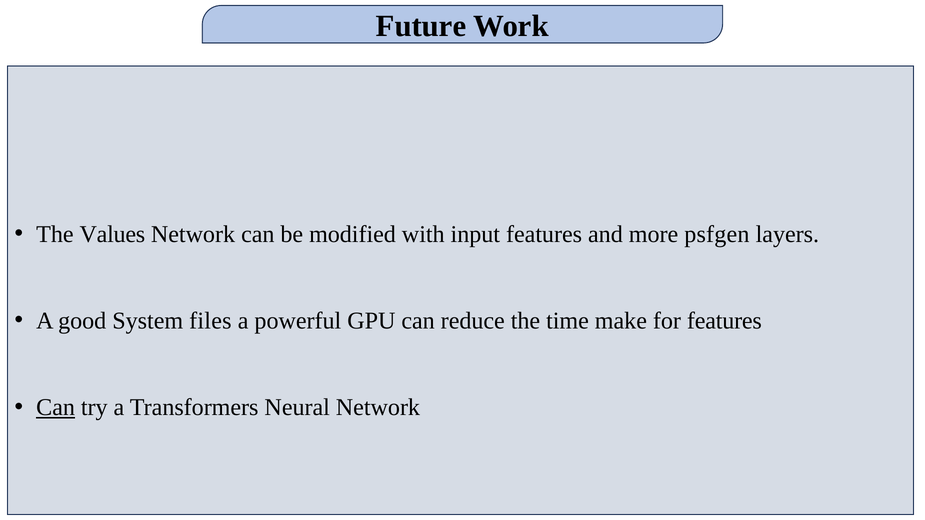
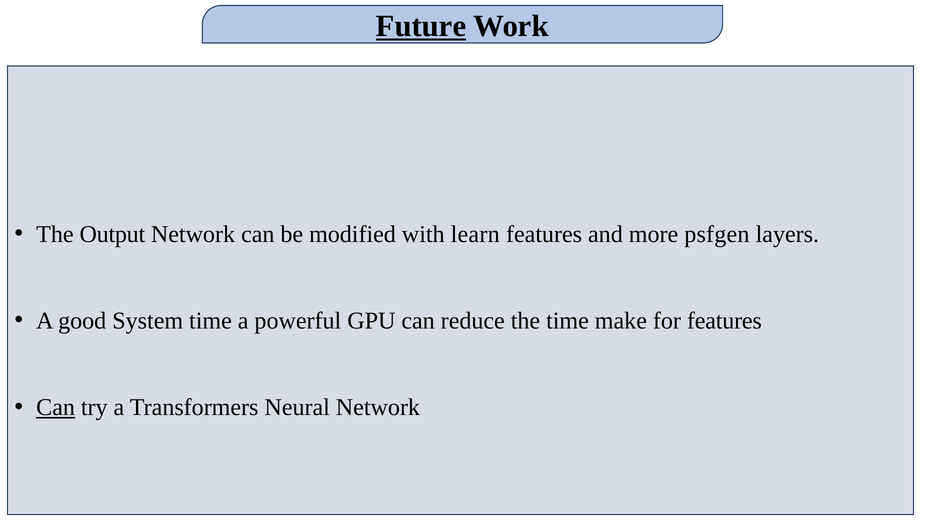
Future underline: none -> present
Values: Values -> Output
input: input -> learn
System files: files -> time
